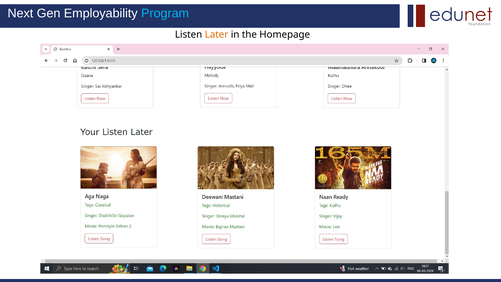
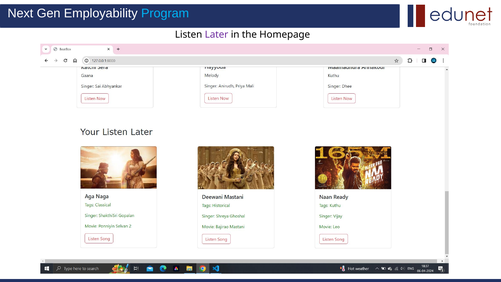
Later colour: orange -> purple
